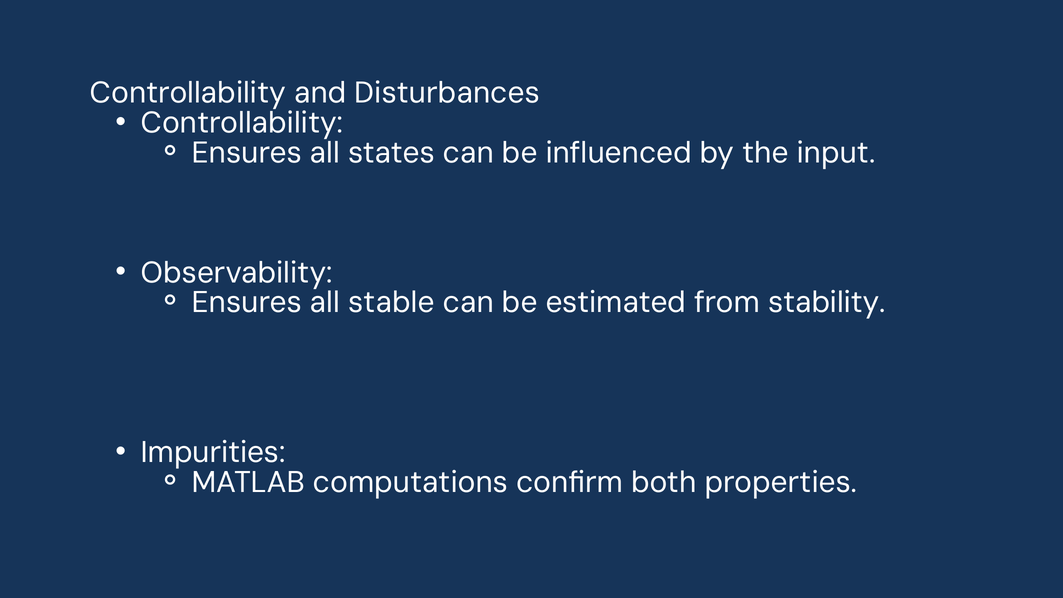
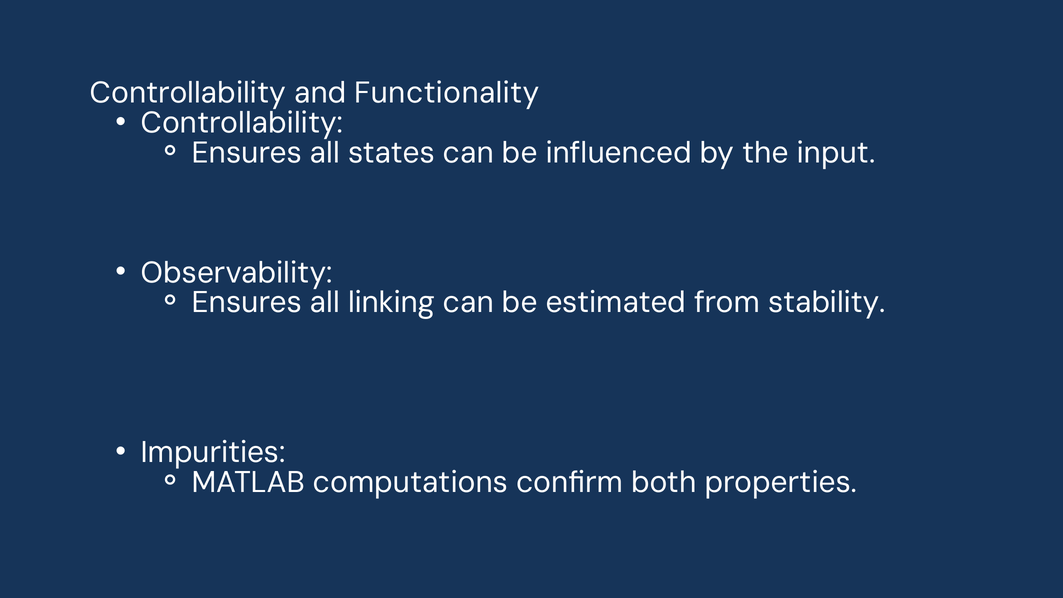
Disturbances: Disturbances -> Functionality
stable: stable -> linking
